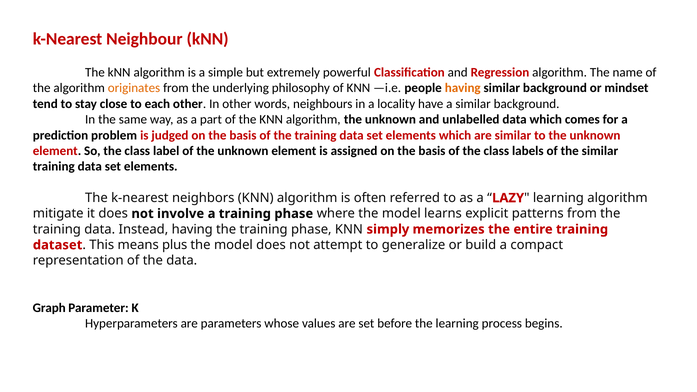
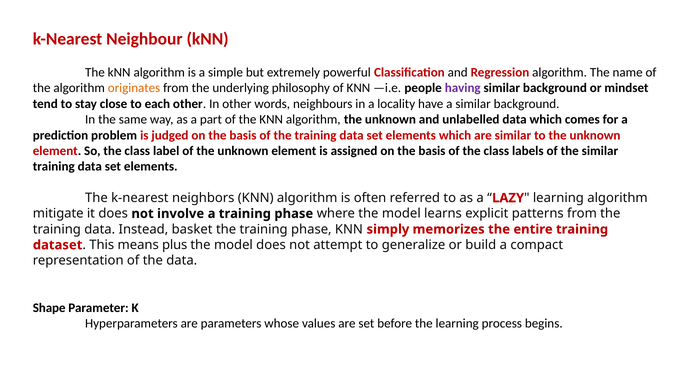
having at (463, 88) colour: orange -> purple
Instead having: having -> basket
Graph: Graph -> Shape
